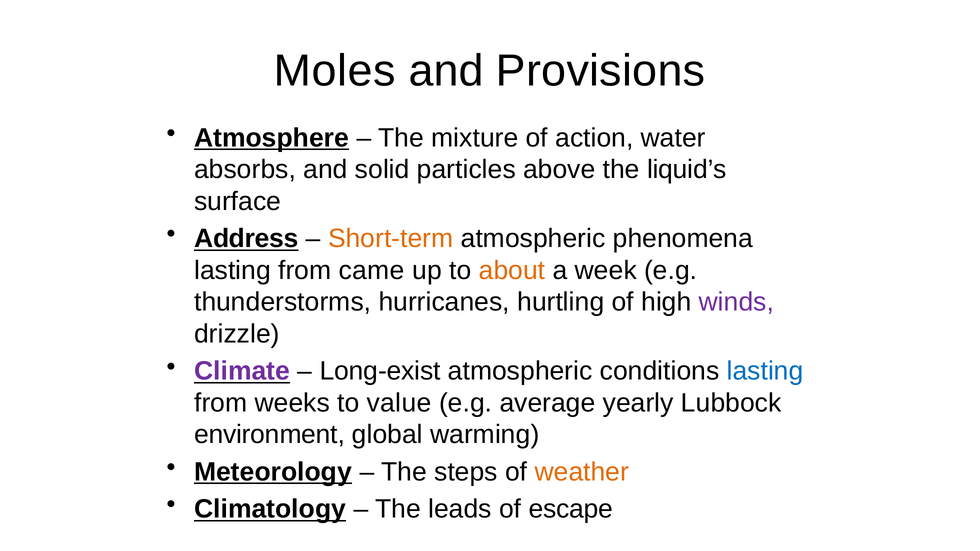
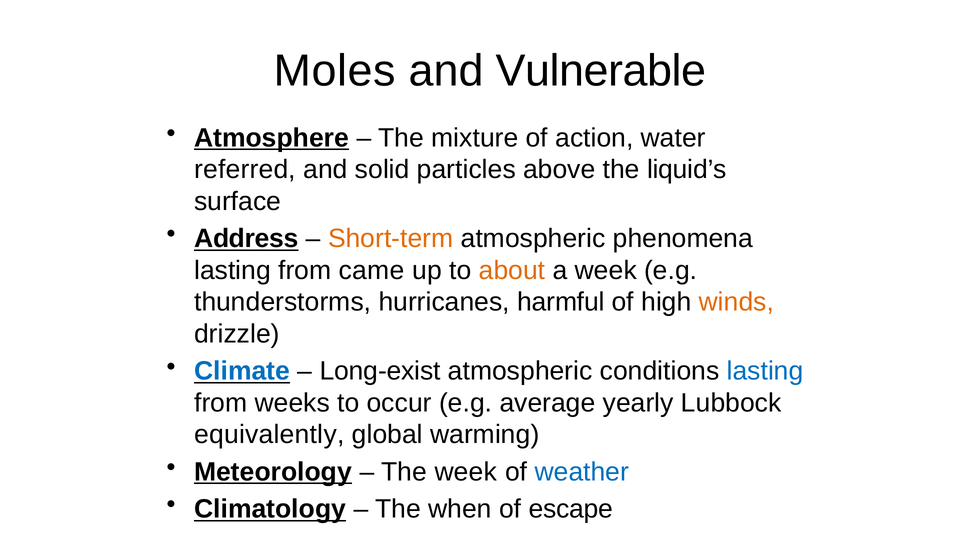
Provisions: Provisions -> Vulnerable
absorbs: absorbs -> referred
hurtling: hurtling -> harmful
winds colour: purple -> orange
Climate colour: purple -> blue
value: value -> occur
environment: environment -> equivalently
The steps: steps -> week
weather colour: orange -> blue
leads: leads -> when
